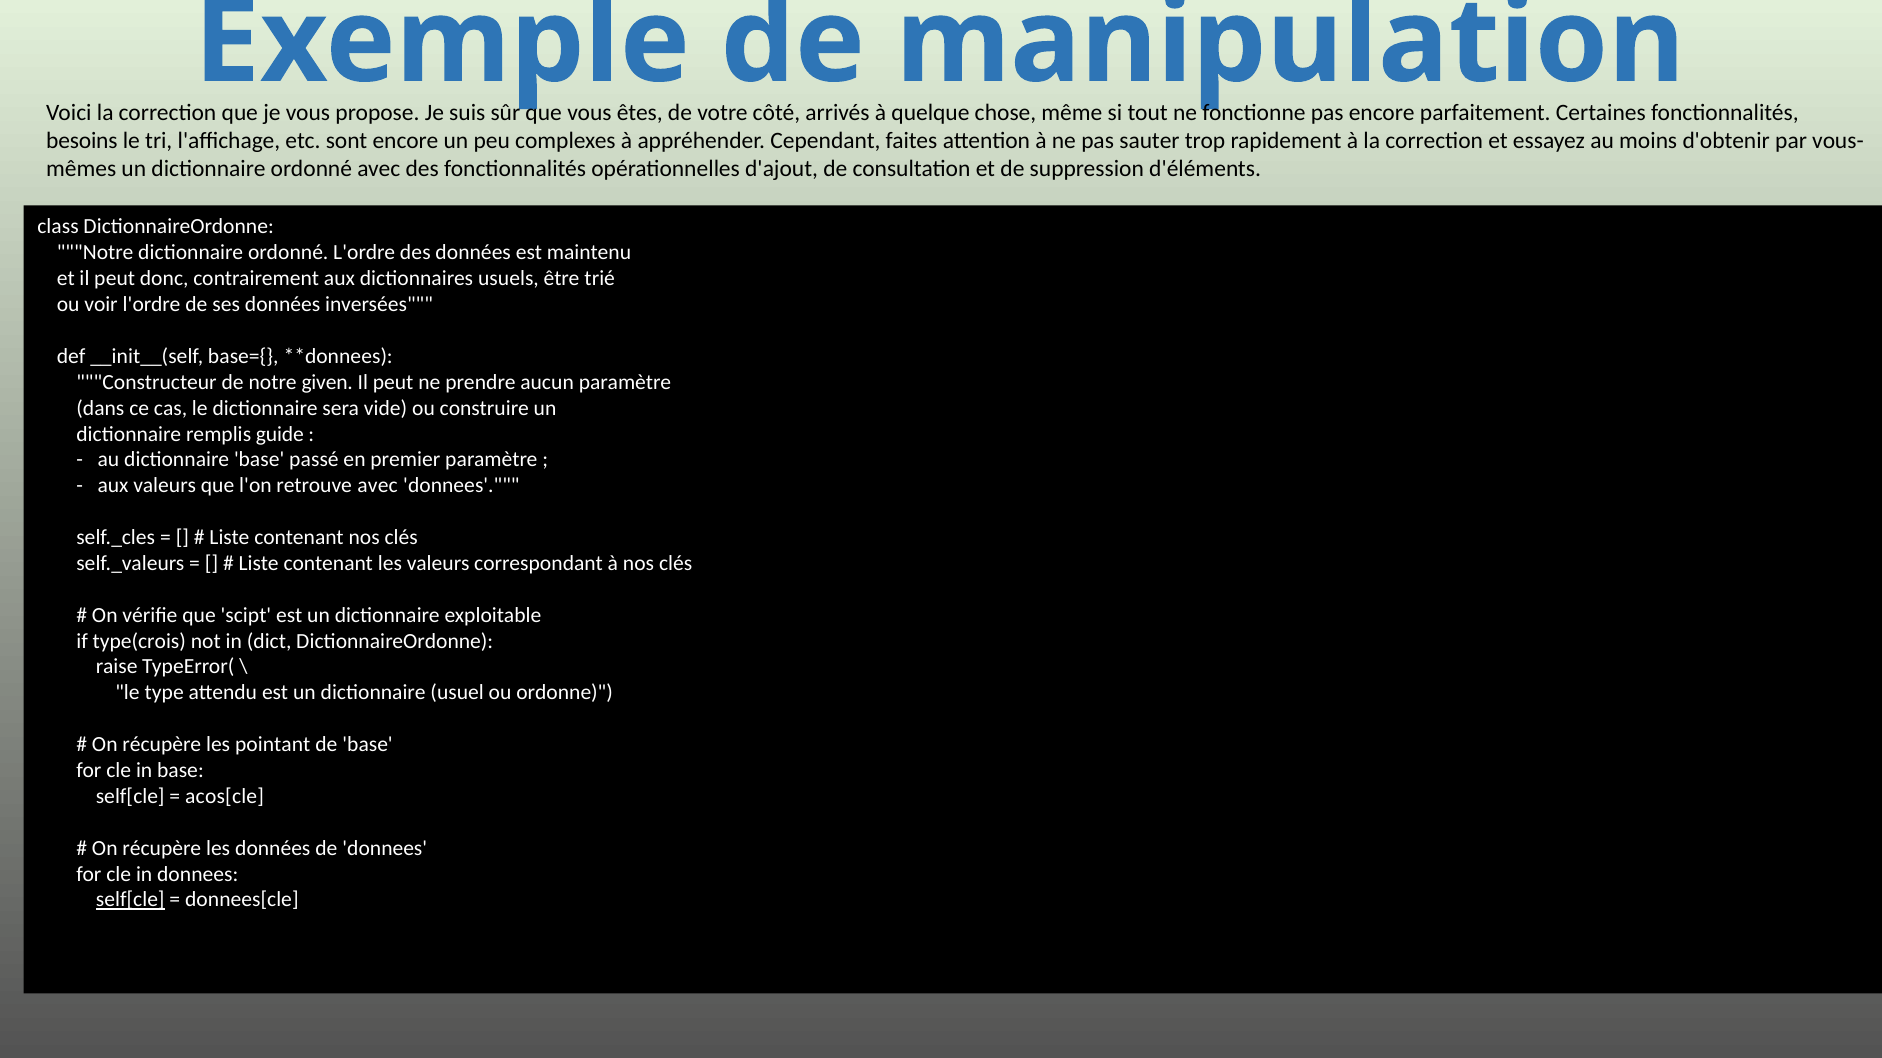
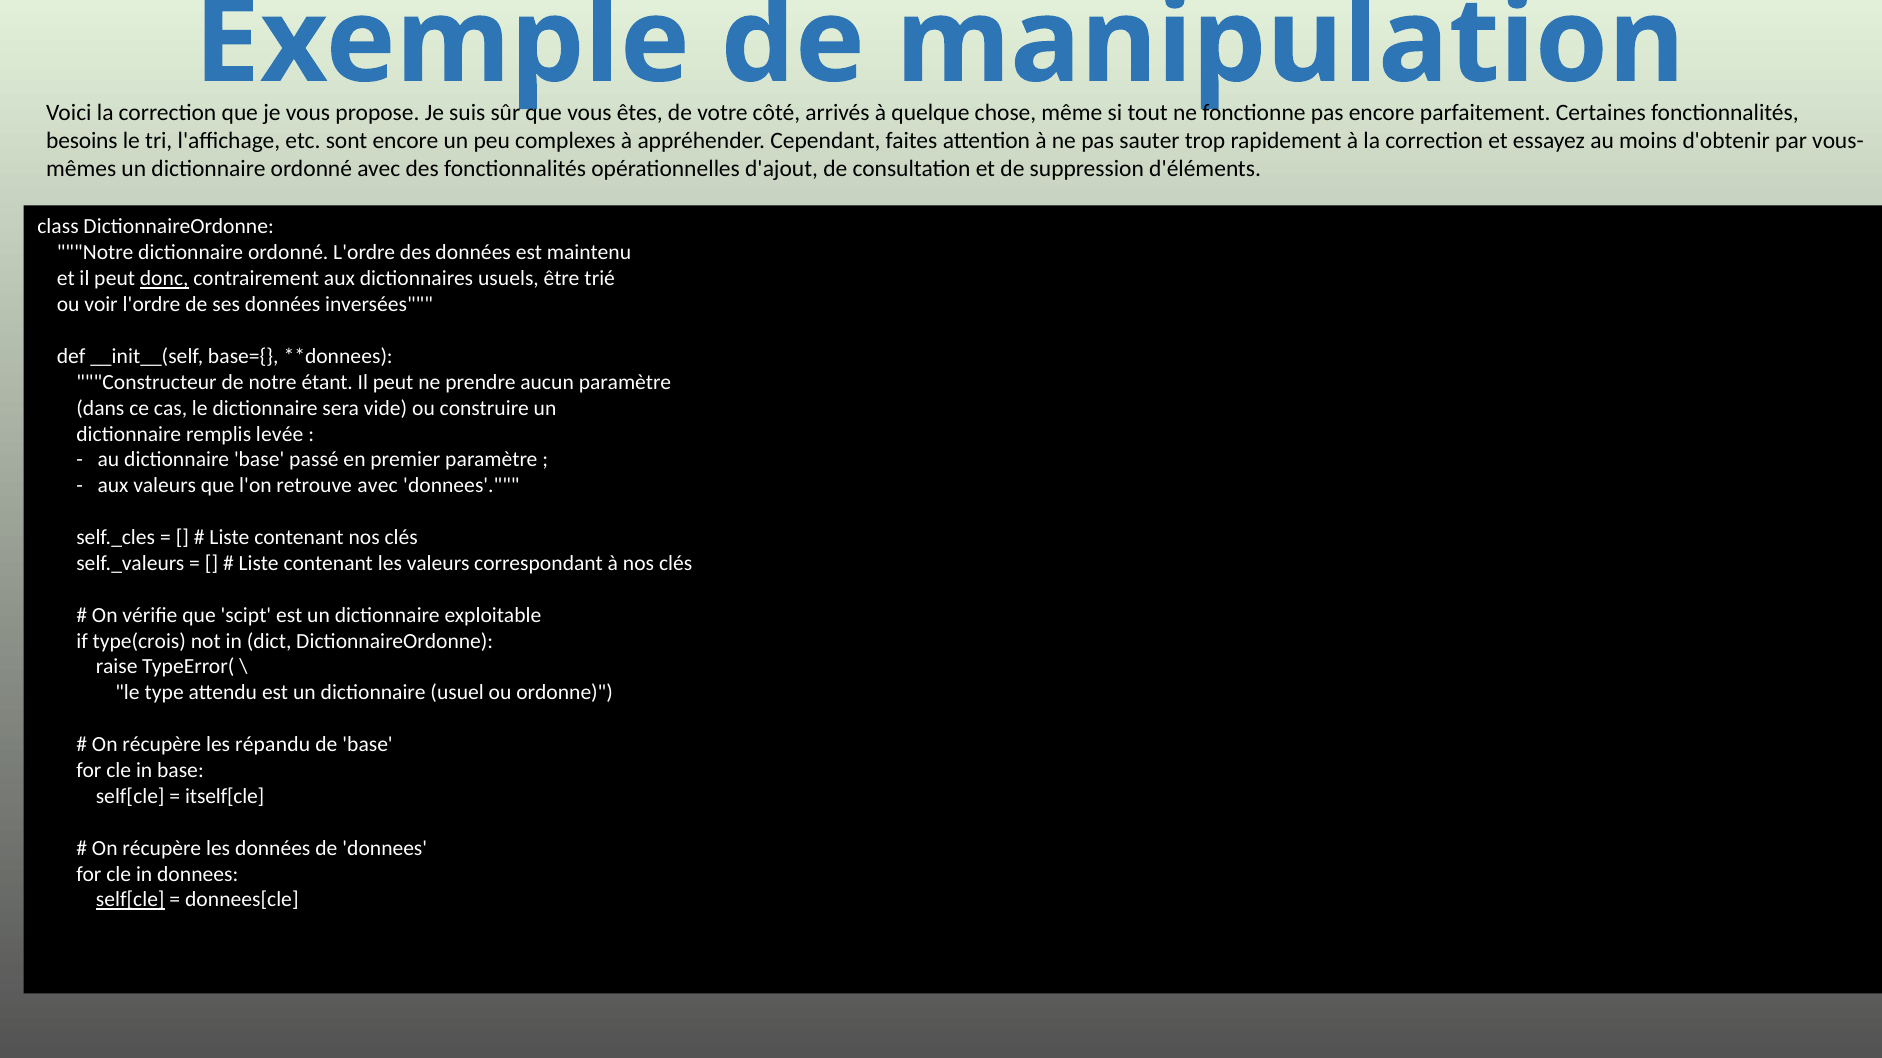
donc underline: none -> present
given: given -> étant
guide: guide -> levée
pointant: pointant -> répandu
acos[cle: acos[cle -> itself[cle
